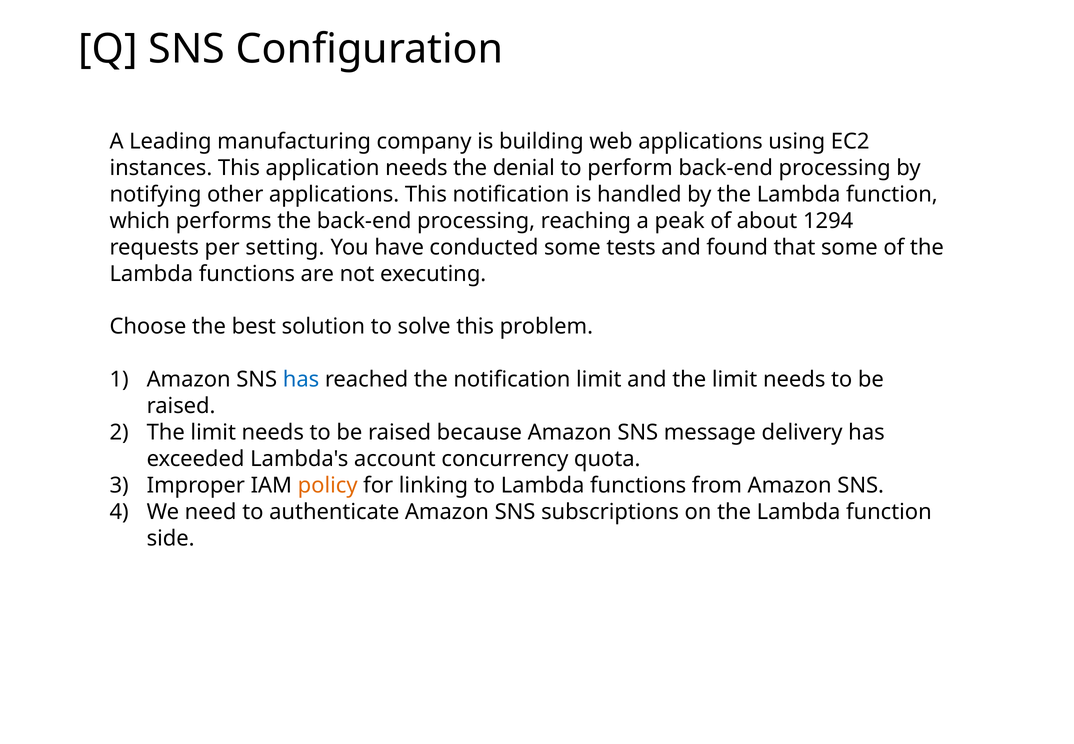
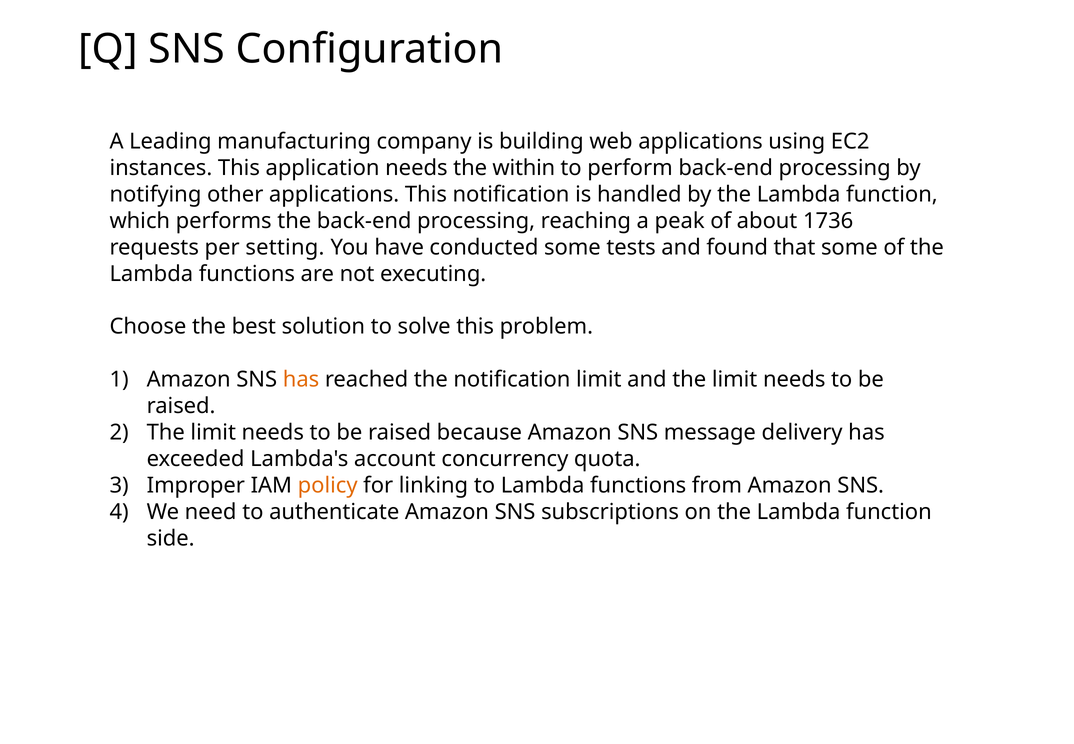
denial: denial -> within
1294: 1294 -> 1736
has at (301, 379) colour: blue -> orange
